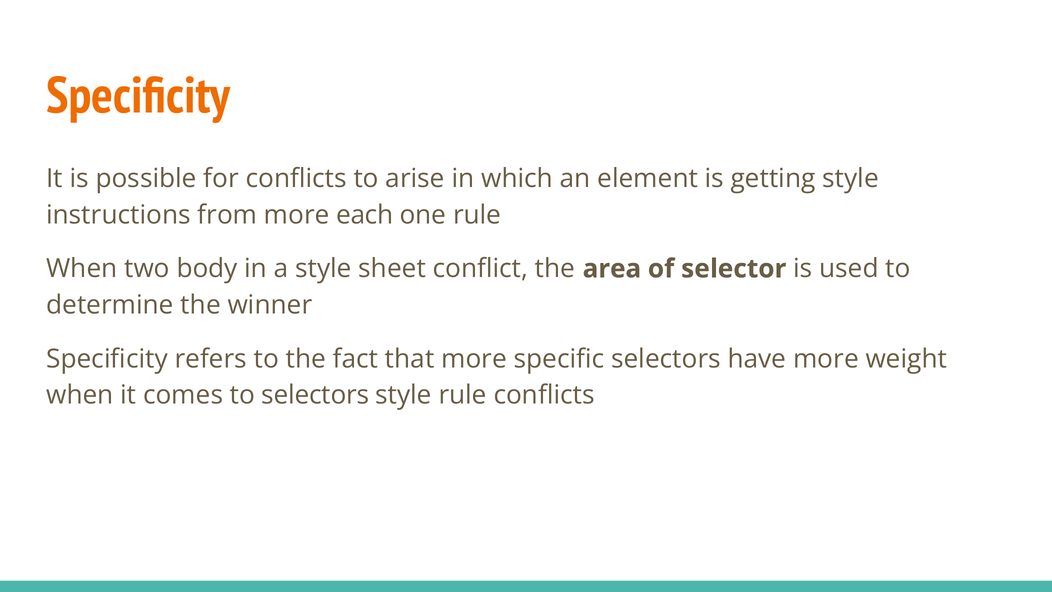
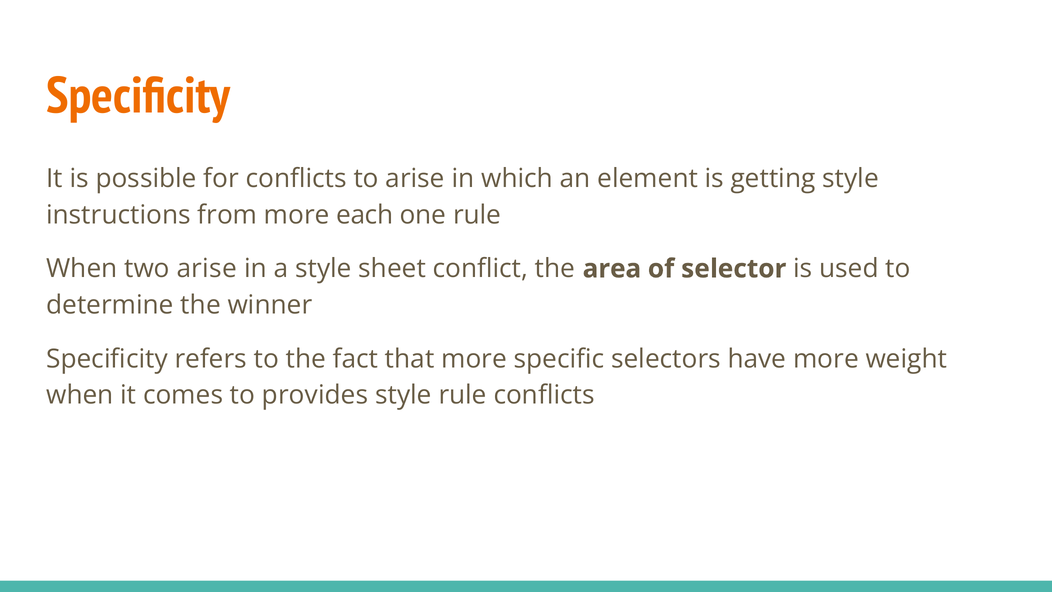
two body: body -> arise
to selectors: selectors -> provides
